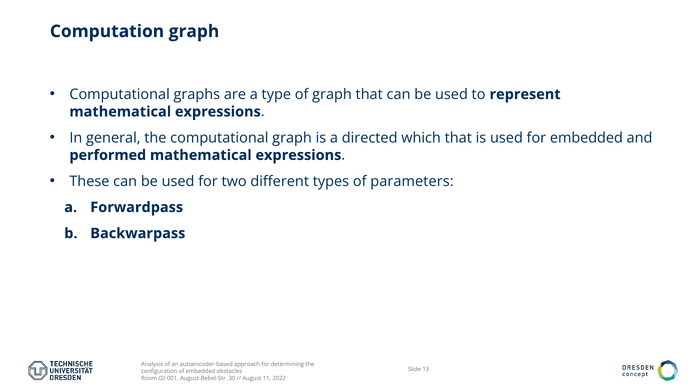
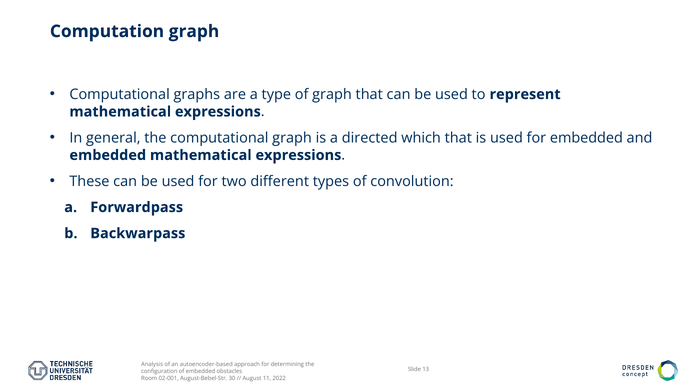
performed at (108, 155): performed -> embedded
parameters: parameters -> convolution
